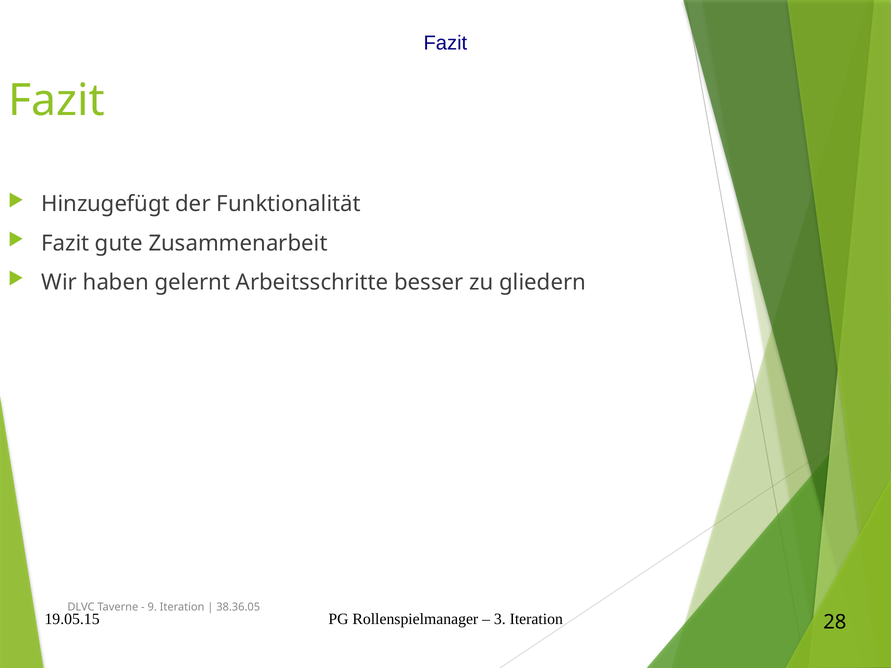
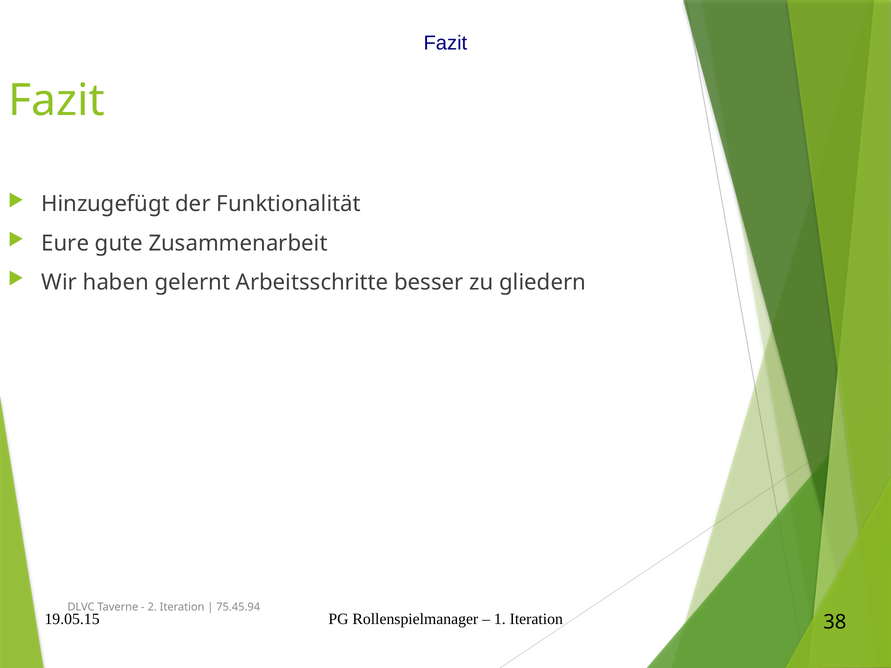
Fazit at (65, 243): Fazit -> Eure
9: 9 -> 2
38.36.05: 38.36.05 -> 75.45.94
3: 3 -> 1
28: 28 -> 38
